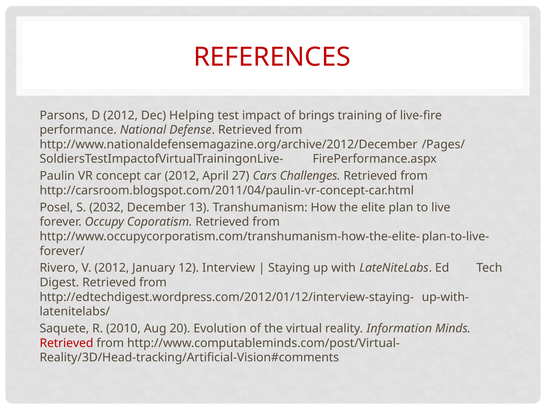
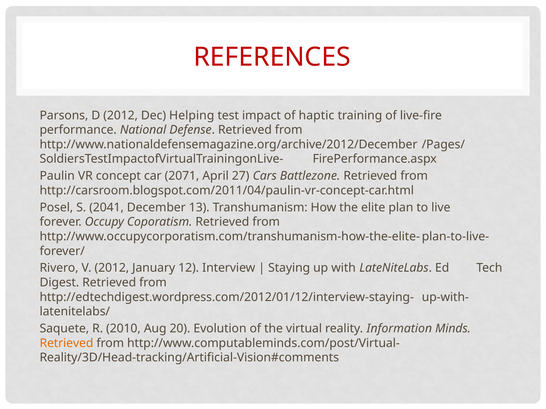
brings: brings -> haptic
car 2012: 2012 -> 2071
Challenges: Challenges -> Battlezone
2032: 2032 -> 2041
Retrieved at (66, 344) colour: red -> orange
